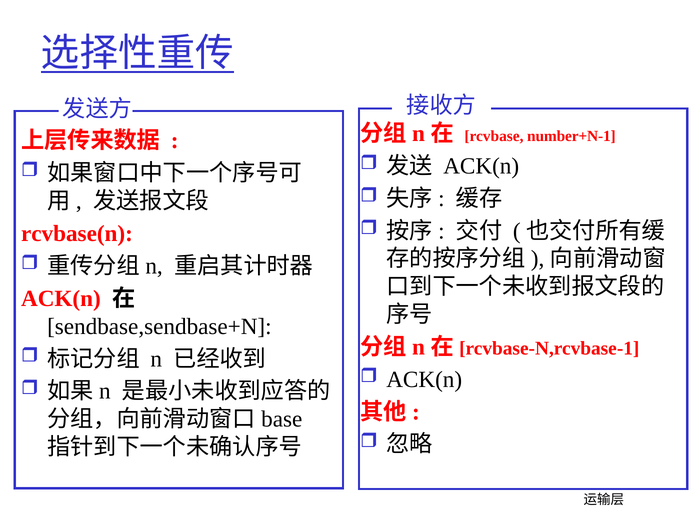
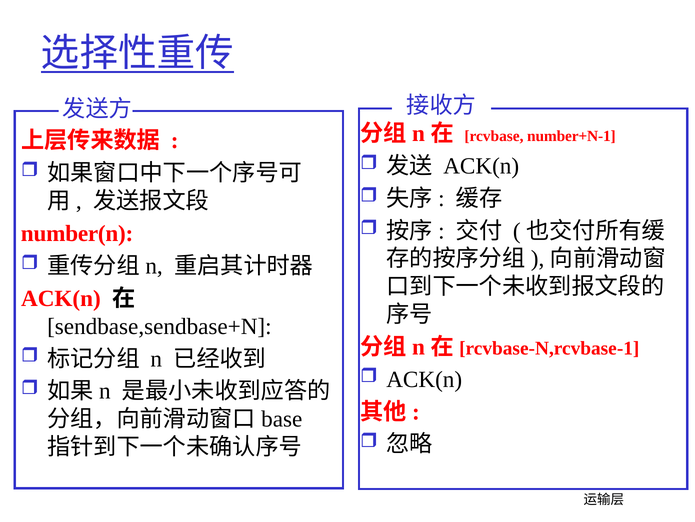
rcvbase(n: rcvbase(n -> number(n
